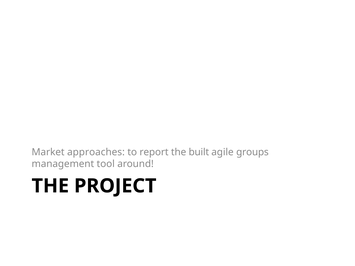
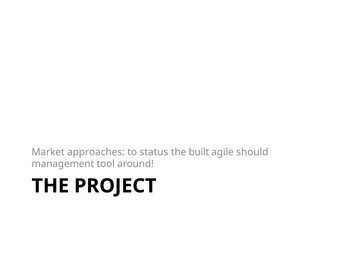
report: report -> status
groups: groups -> should
